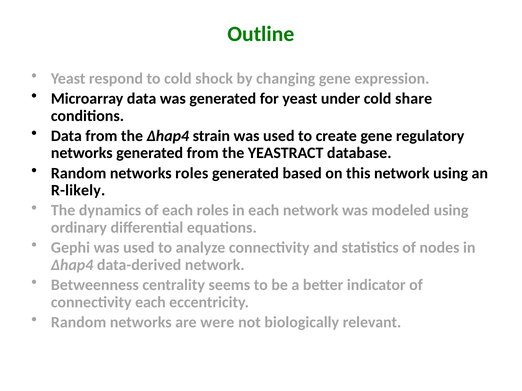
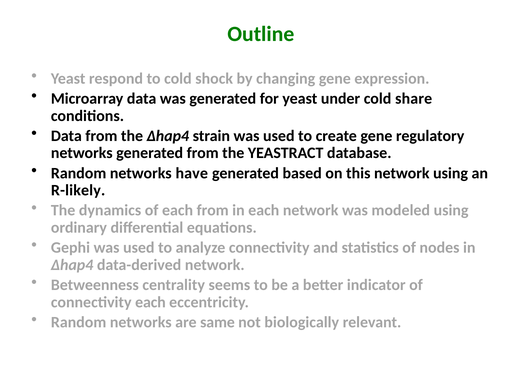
networks roles: roles -> have
each roles: roles -> from
were: were -> same
